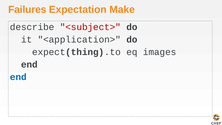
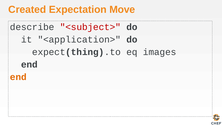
Failures: Failures -> Created
Make: Make -> Move
end at (18, 77) colour: blue -> orange
